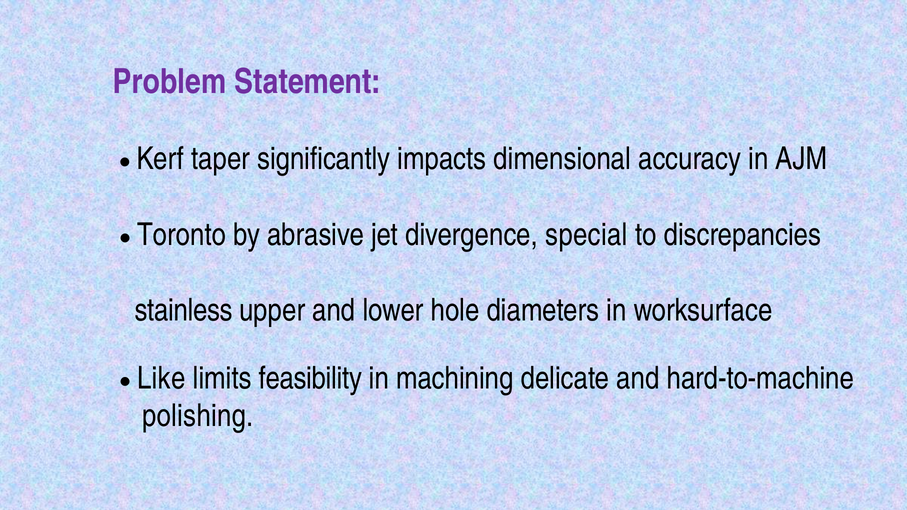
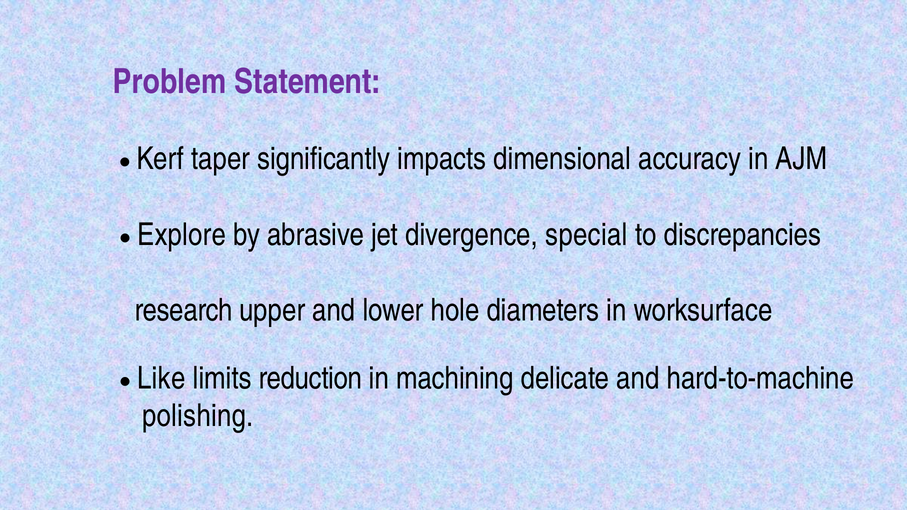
Toronto: Toronto -> Explore
stainless: stainless -> research
feasibility: feasibility -> reduction
